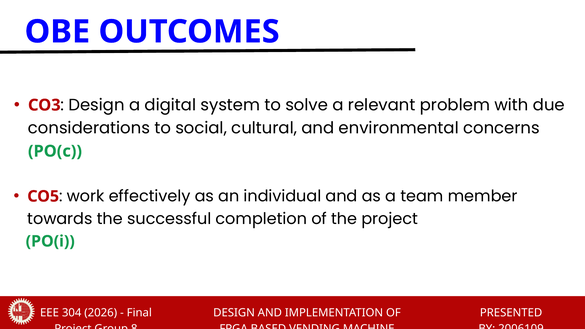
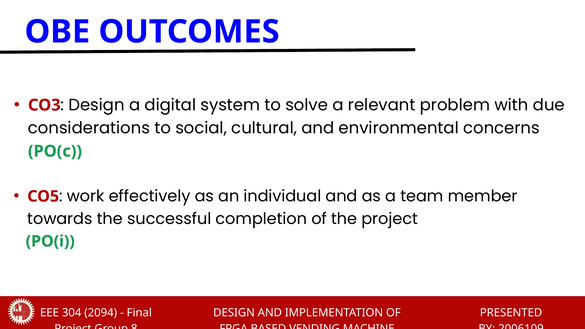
2026: 2026 -> 2094
